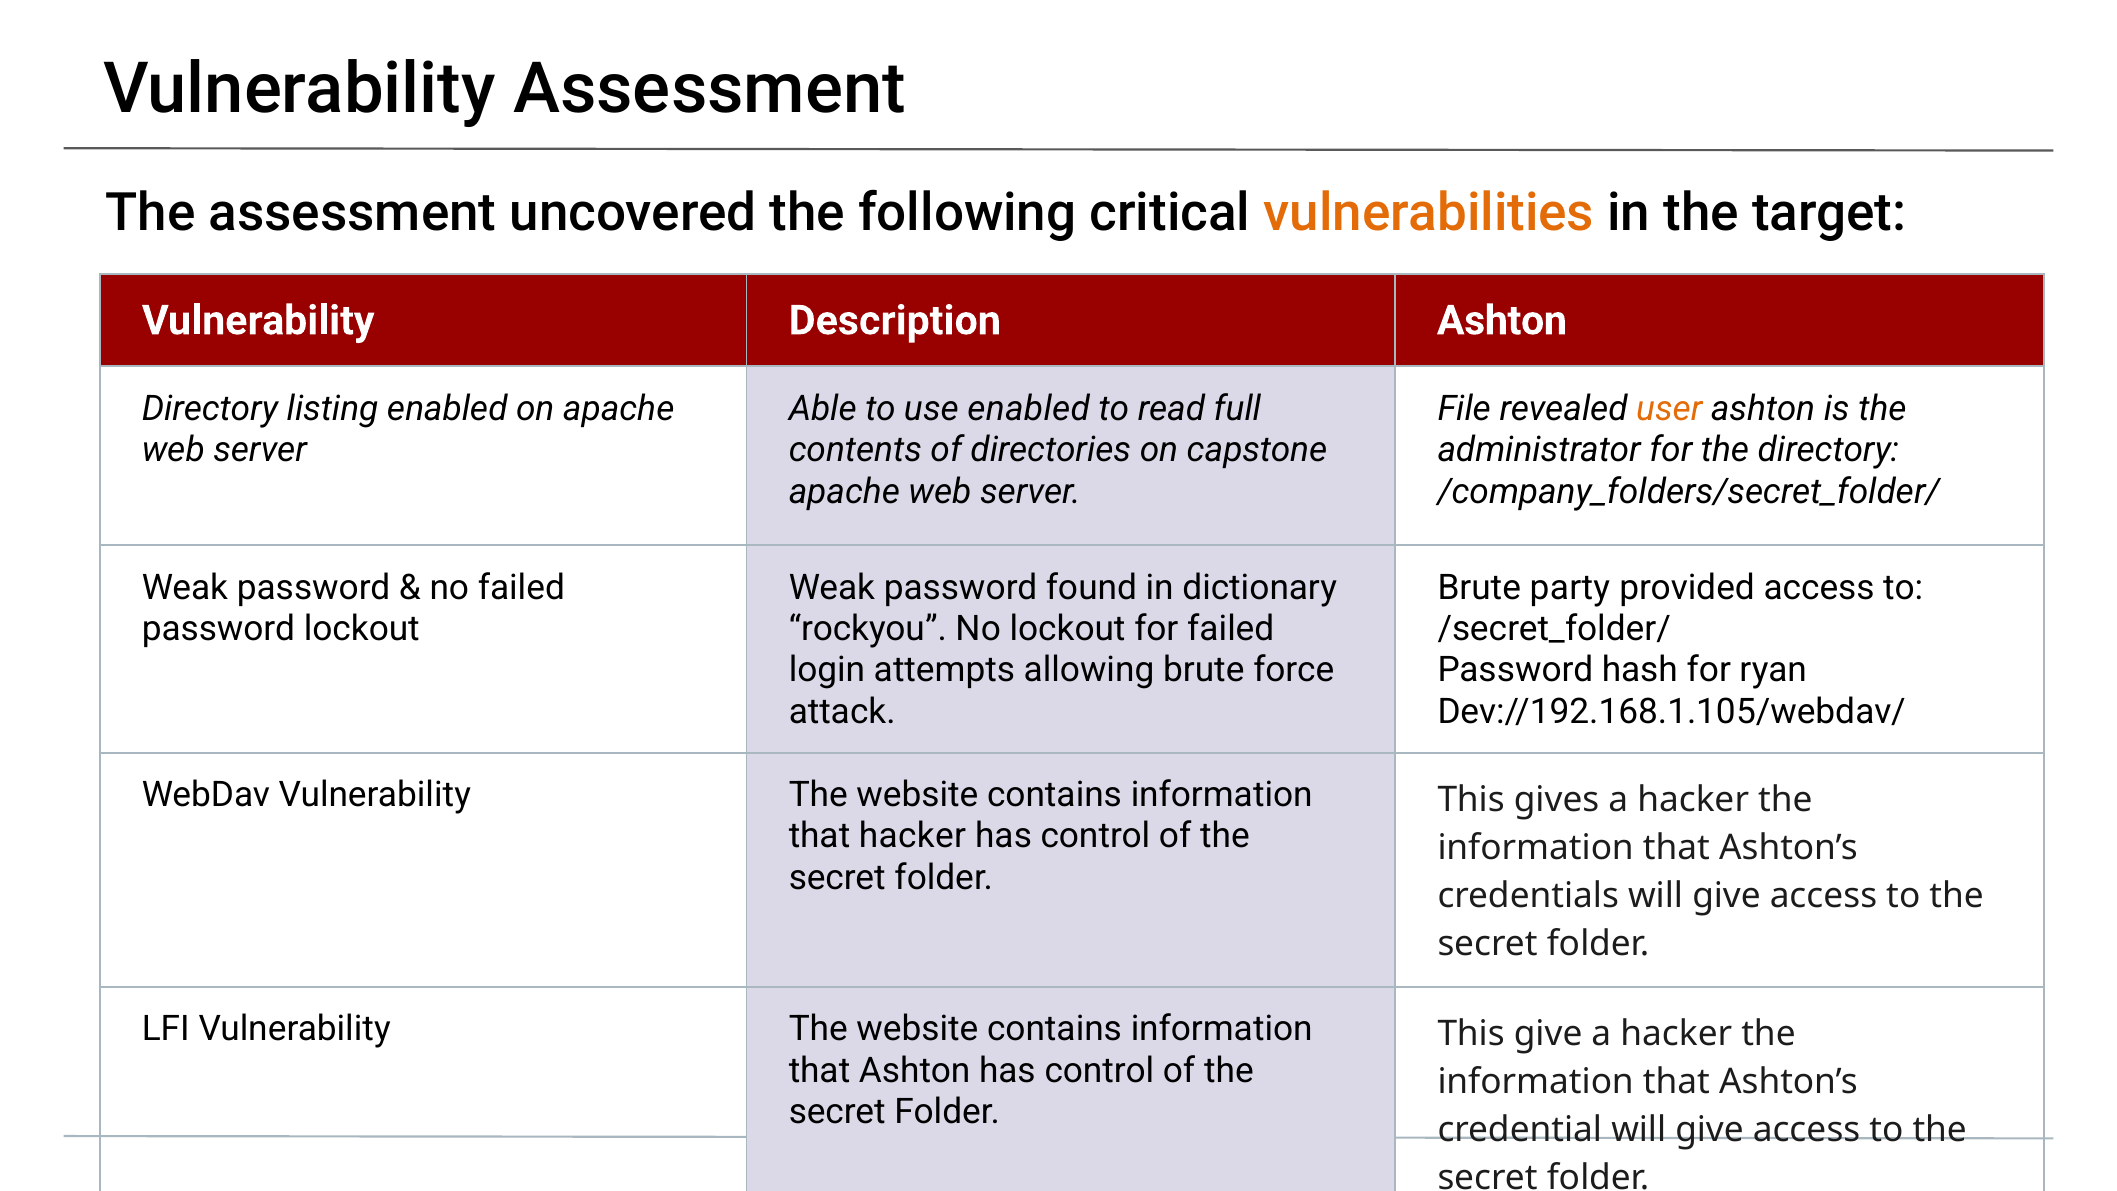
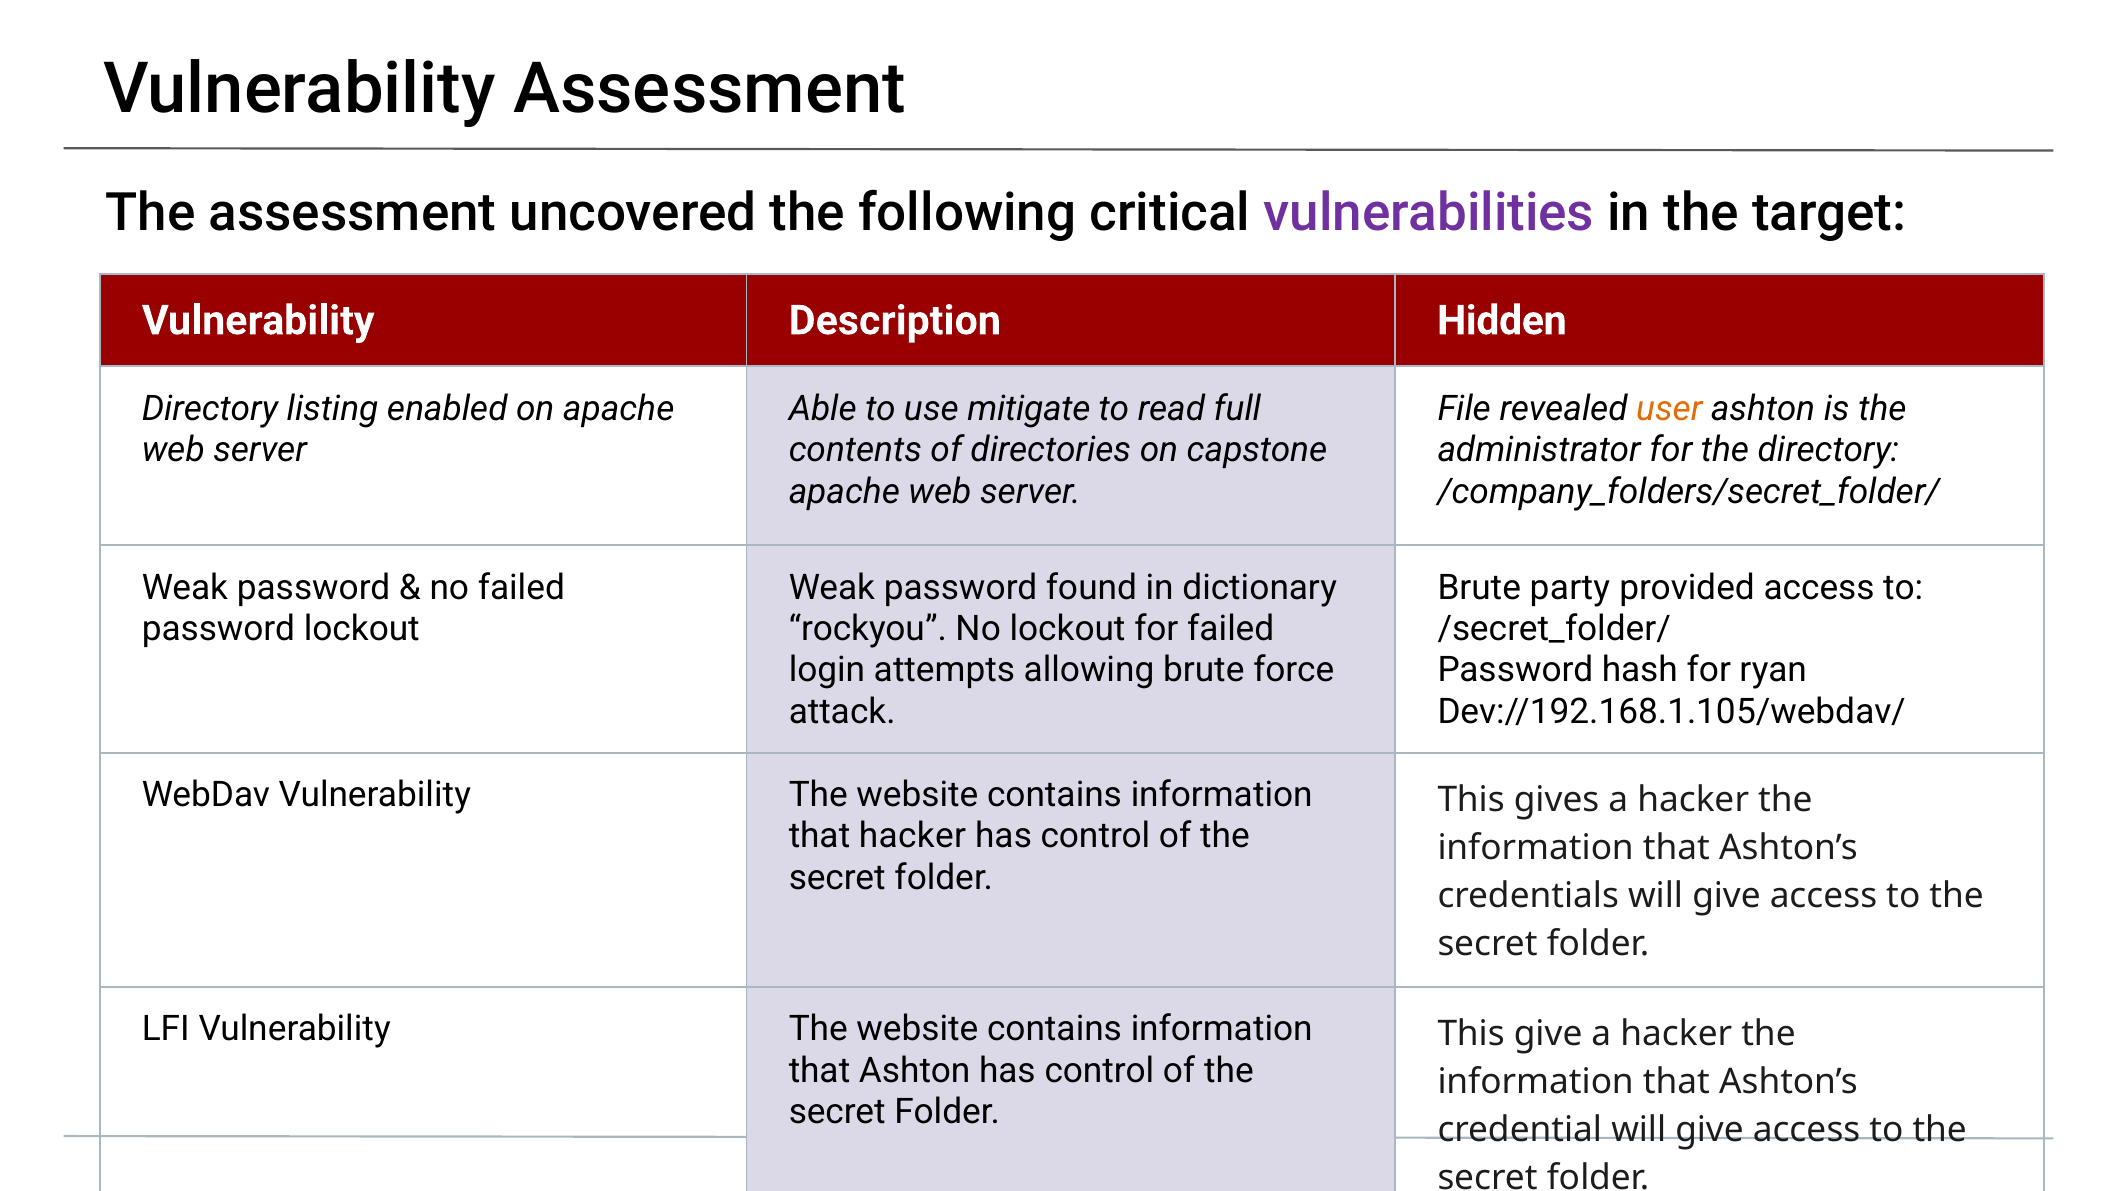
vulnerabilities colour: orange -> purple
Description Ashton: Ashton -> Hidden
use enabled: enabled -> mitigate
